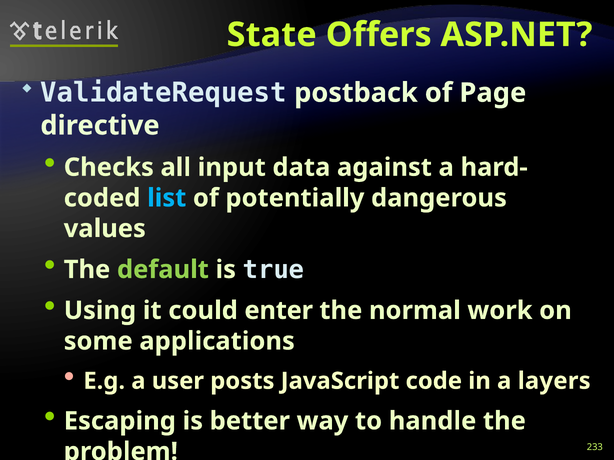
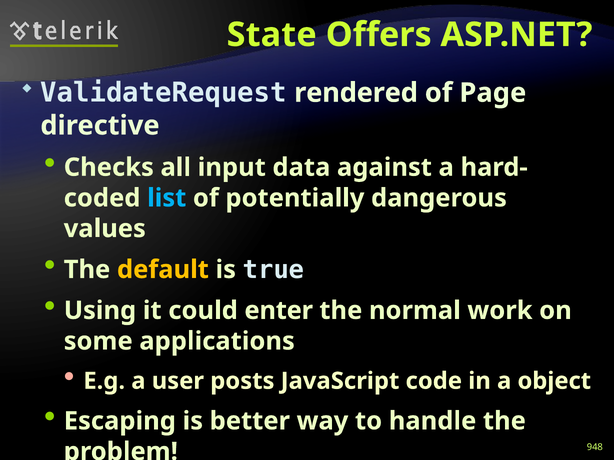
postback: postback -> rendered
default colour: light green -> yellow
layers: layers -> object
233: 233 -> 948
